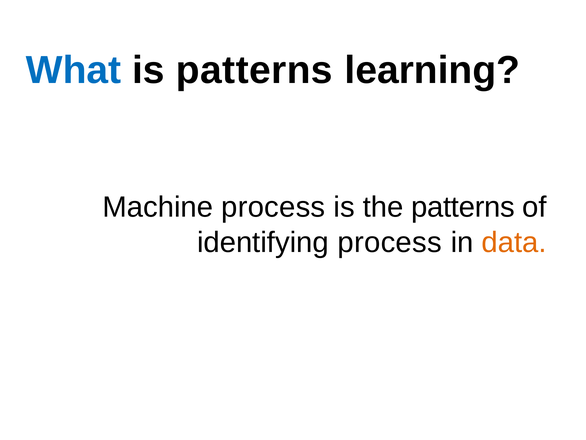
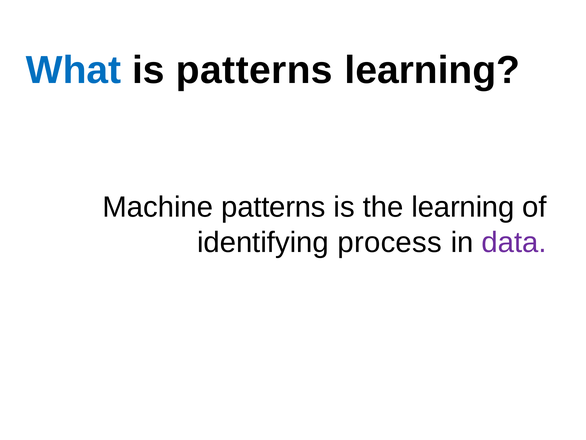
Machine process: process -> patterns
the patterns: patterns -> learning
data colour: orange -> purple
